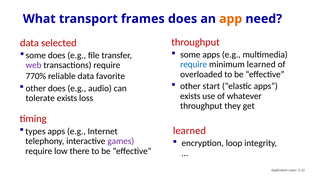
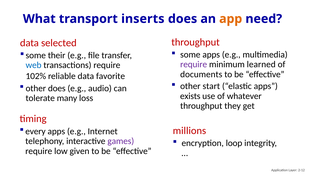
frames: frames -> inserts
some does: does -> their
require at (194, 64) colour: blue -> purple
web colour: purple -> blue
overloaded: overloaded -> documents
770%: 770% -> 102%
tolerate exists: exists -> many
learned at (189, 131): learned -> millions
types: types -> every
there: there -> given
